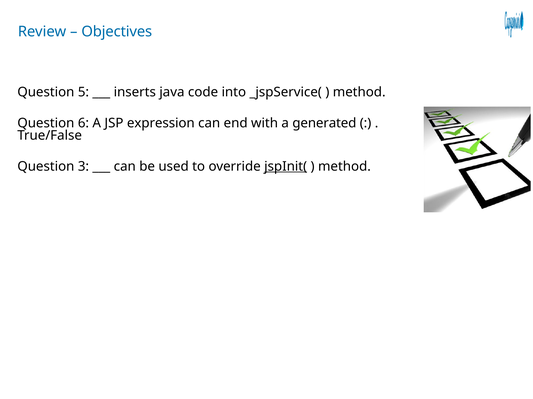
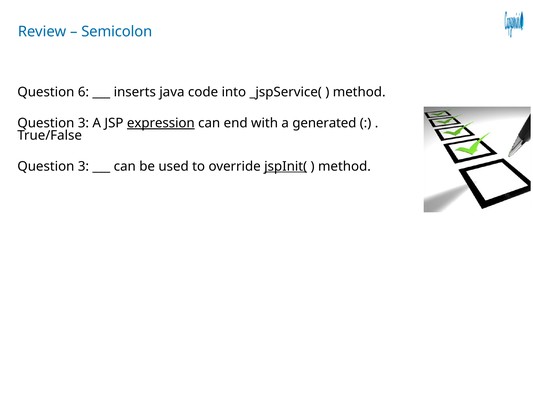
Objectives: Objectives -> Semicolon
5: 5 -> 6
6 at (83, 123): 6 -> 3
expression underline: none -> present
